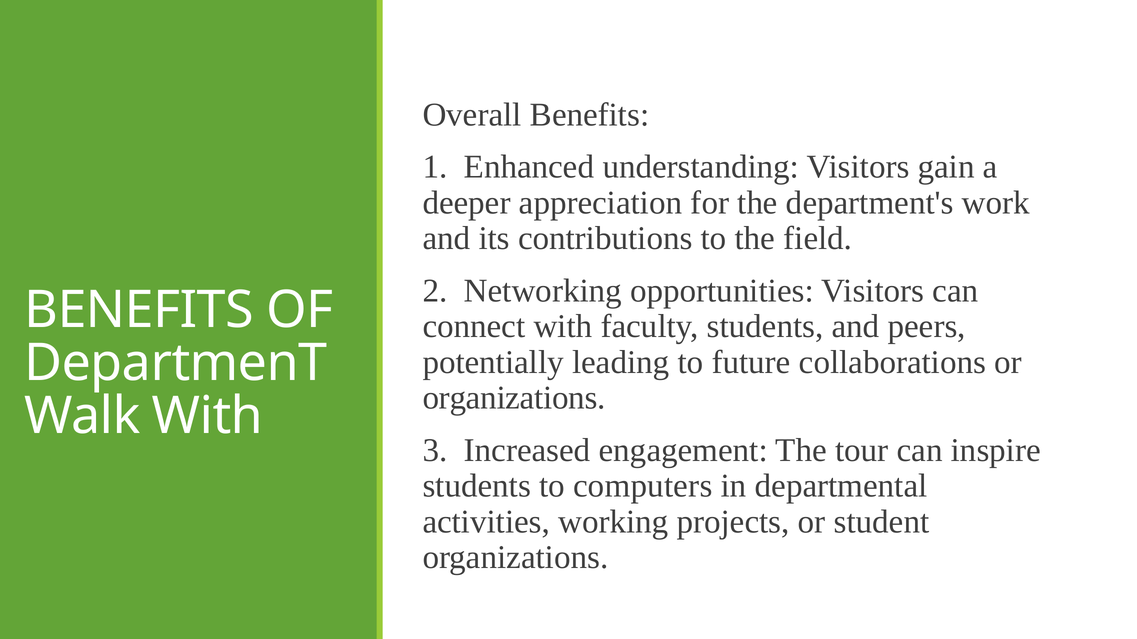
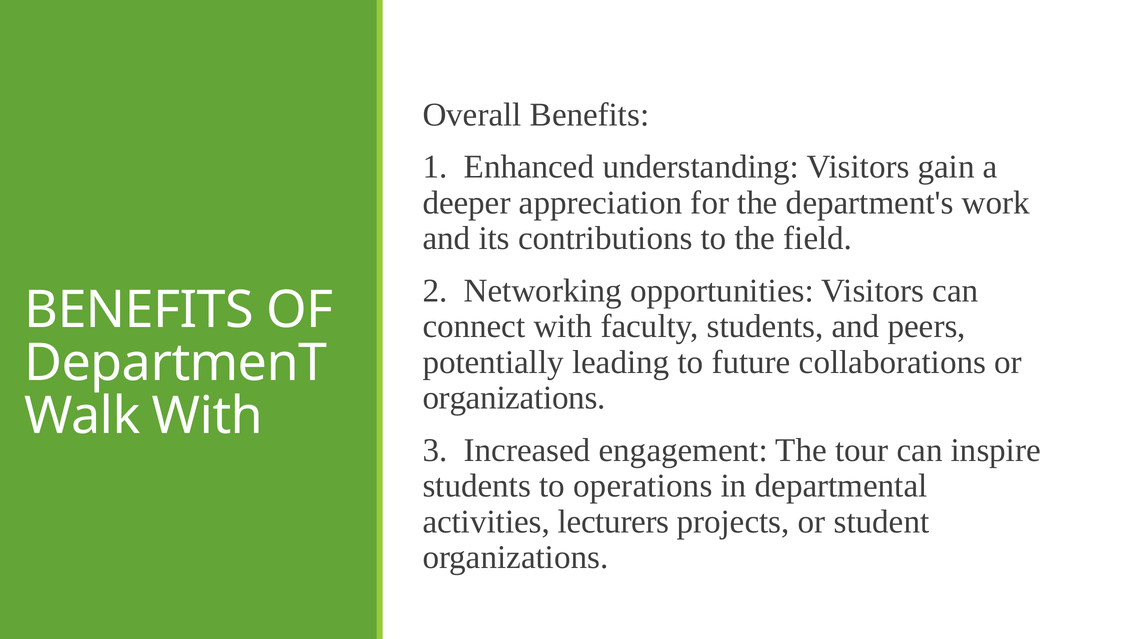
computers: computers -> operations
working: working -> lecturers
